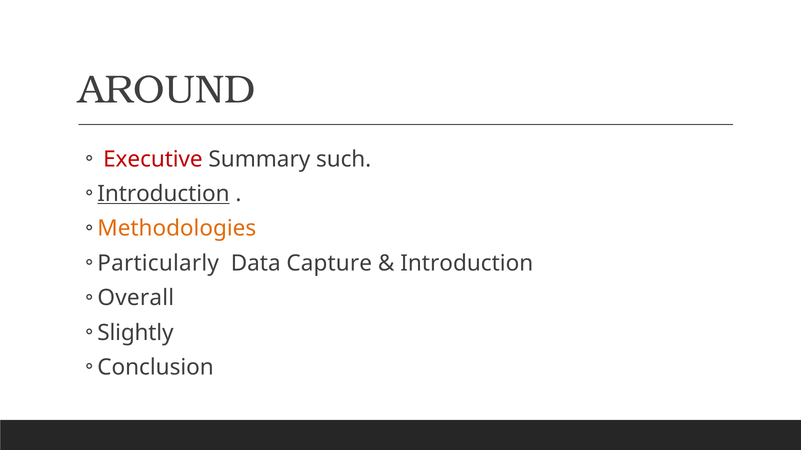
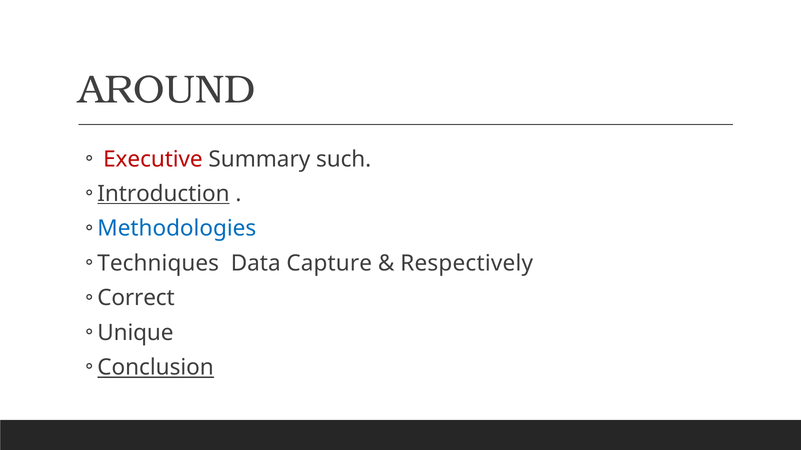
Methodologies colour: orange -> blue
Particularly: Particularly -> Techniques
Introduction at (467, 264): Introduction -> Respectively
Overall: Overall -> Correct
Slightly: Slightly -> Unique
Conclusion underline: none -> present
